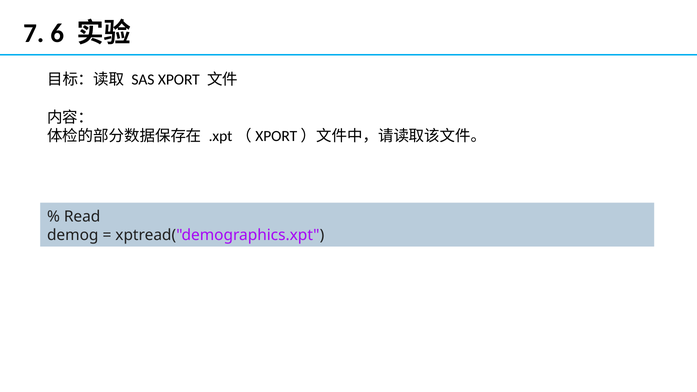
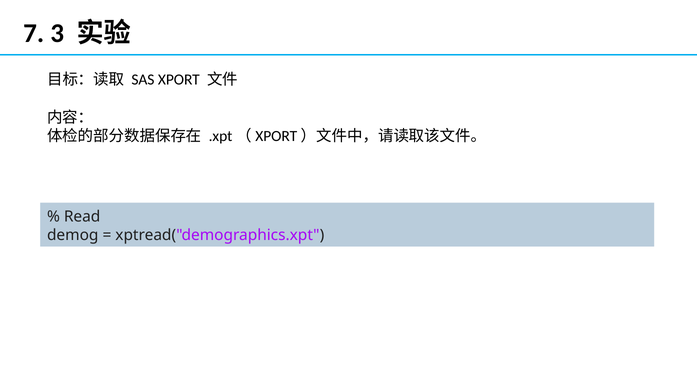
6: 6 -> 3
